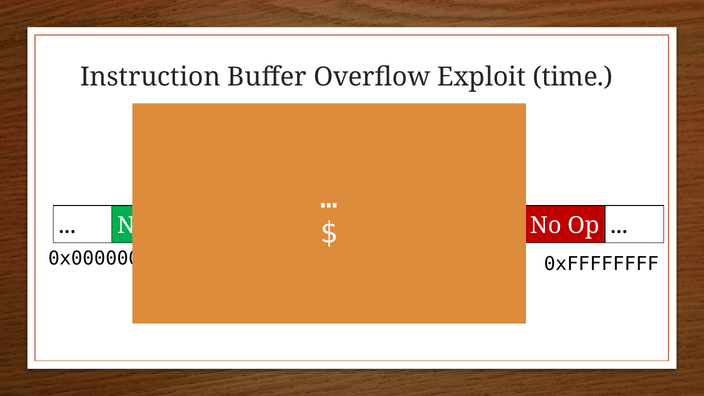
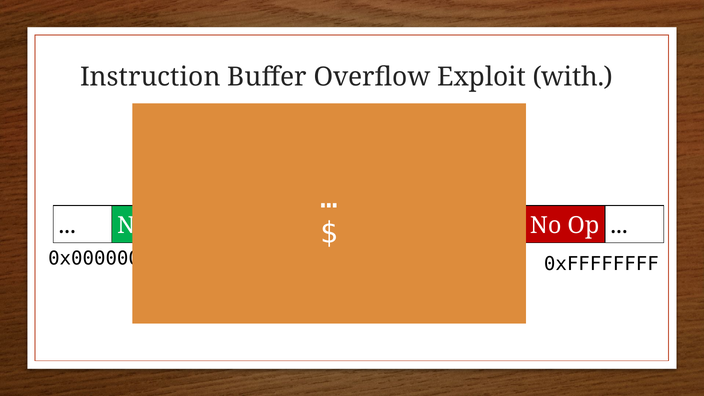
time: time -> with
